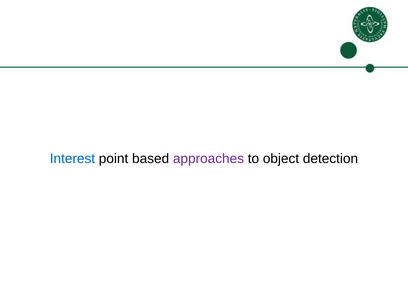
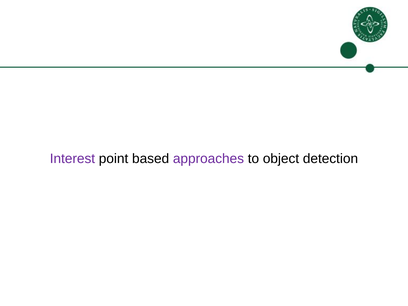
Interest colour: blue -> purple
